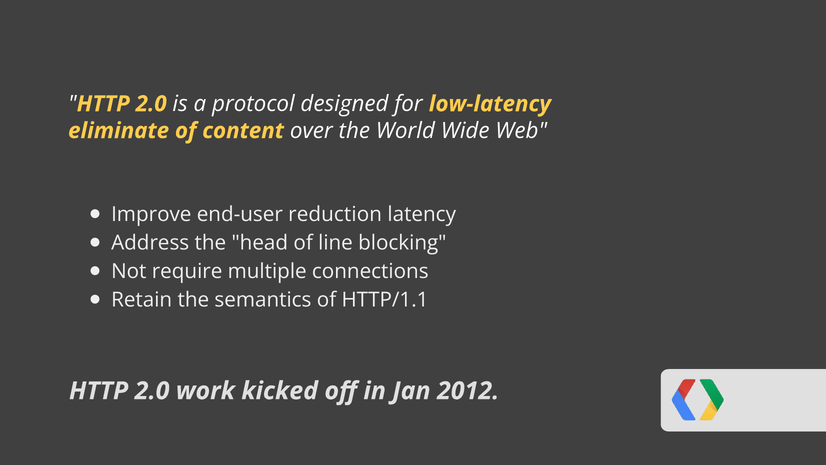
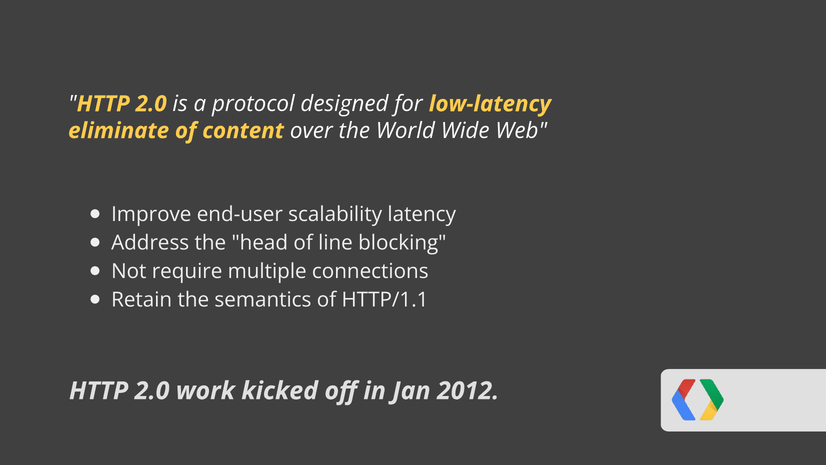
reduction: reduction -> scalability
